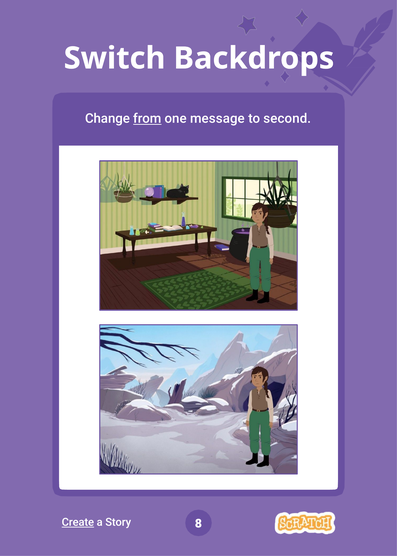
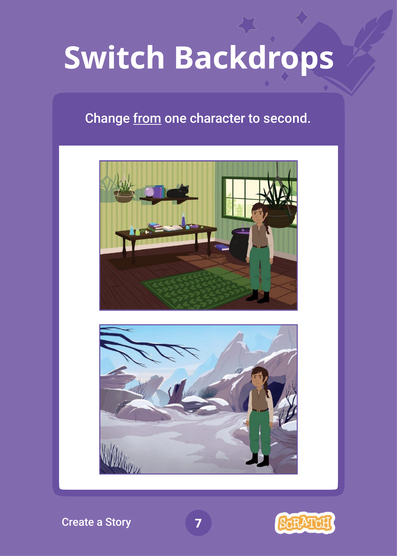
message: message -> character
Create underline: present -> none
8: 8 -> 7
